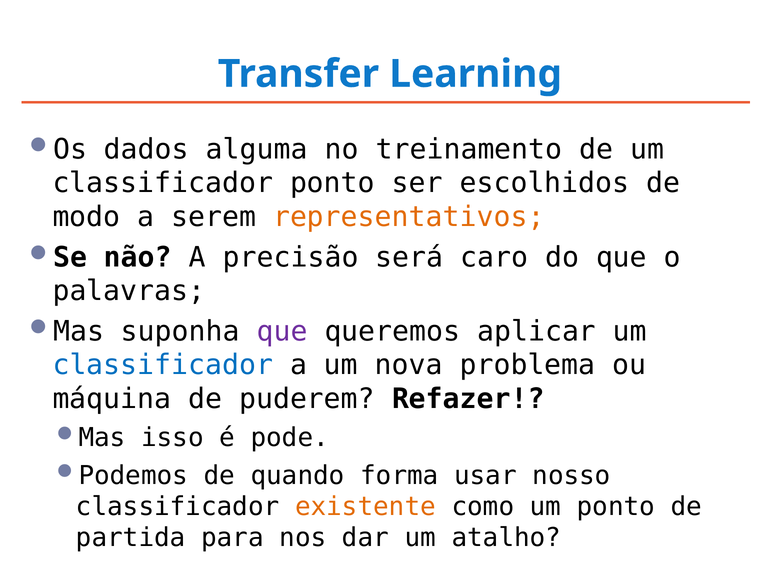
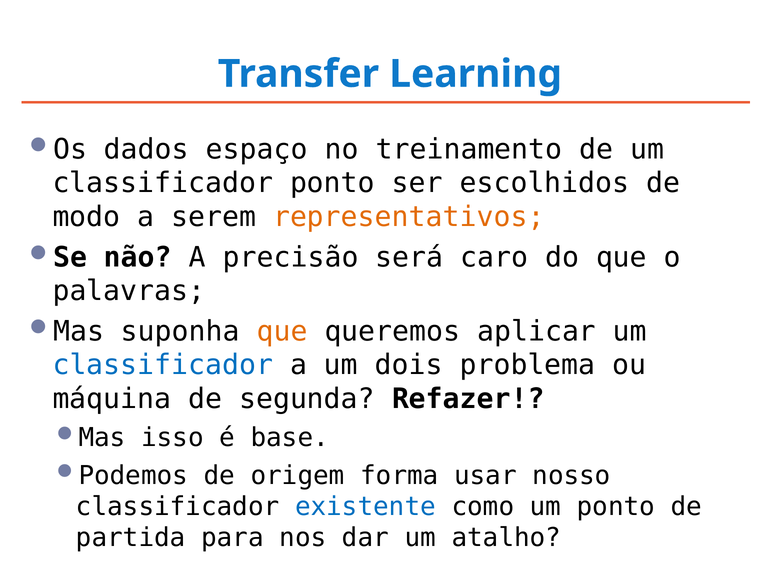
alguma: alguma -> espaço
que at (282, 331) colour: purple -> orange
nova: nova -> dois
puderem: puderem -> segunda
pode: pode -> base
quando: quando -> origem
existente colour: orange -> blue
